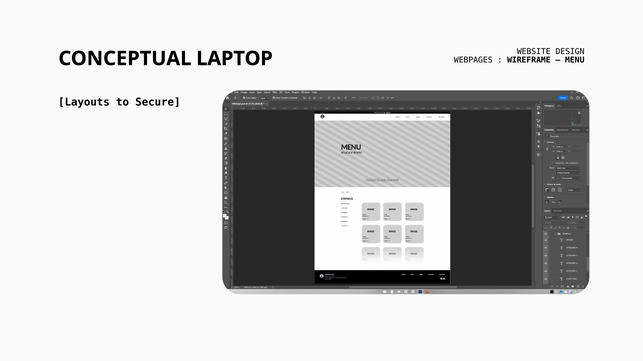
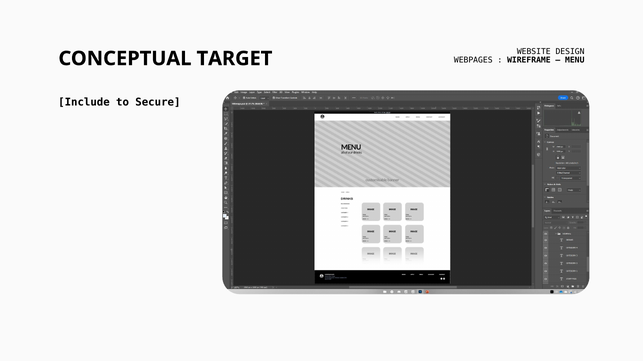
LAPTOP: LAPTOP -> TARGET
Layouts: Layouts -> Include
